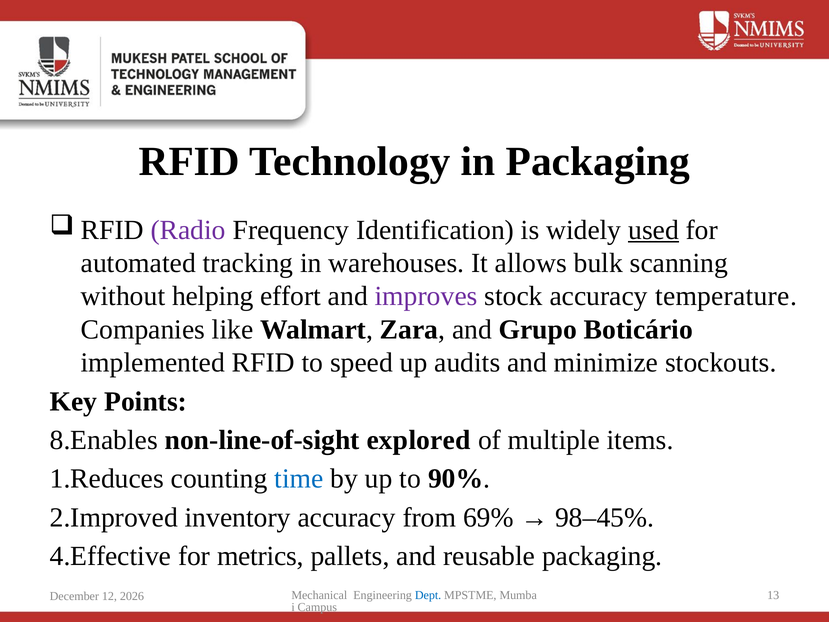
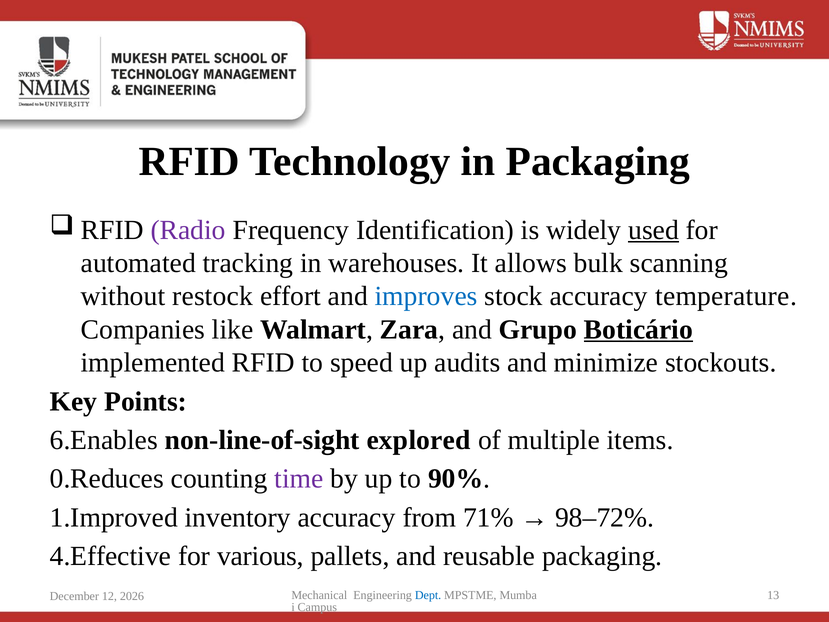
helping: helping -> restock
improves colour: purple -> blue
Boticário underline: none -> present
8.Enables: 8.Enables -> 6.Enables
1.Reduces: 1.Reduces -> 0.Reduces
time colour: blue -> purple
2.Improved: 2.Improved -> 1.Improved
69%: 69% -> 71%
98–45%: 98–45% -> 98–72%
metrics: metrics -> various
